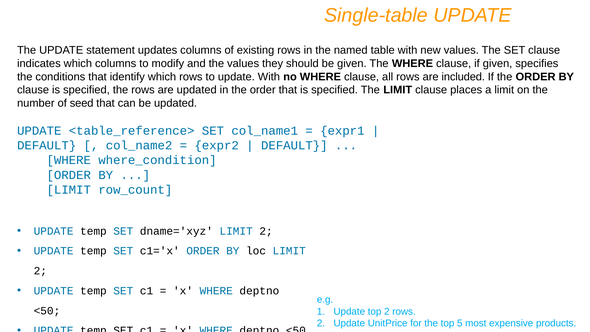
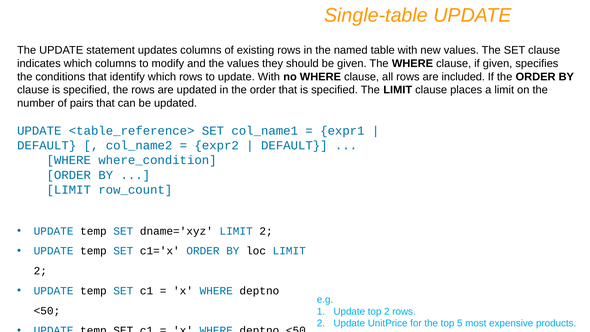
seed: seed -> pairs
